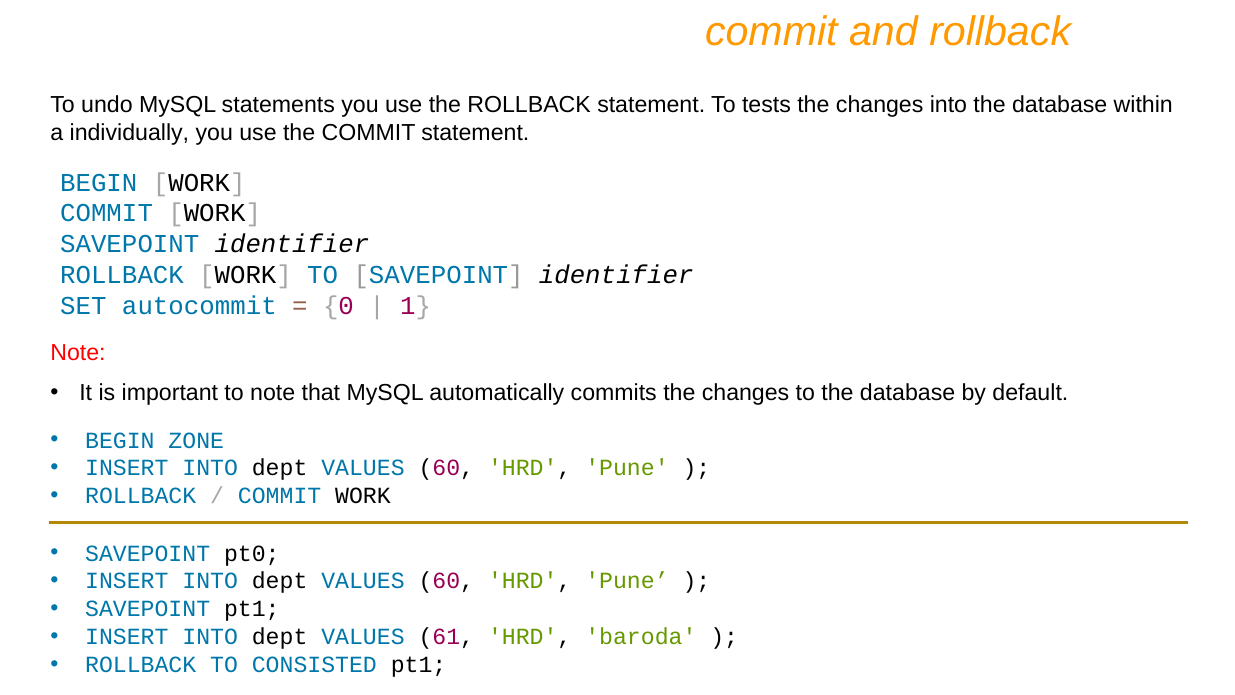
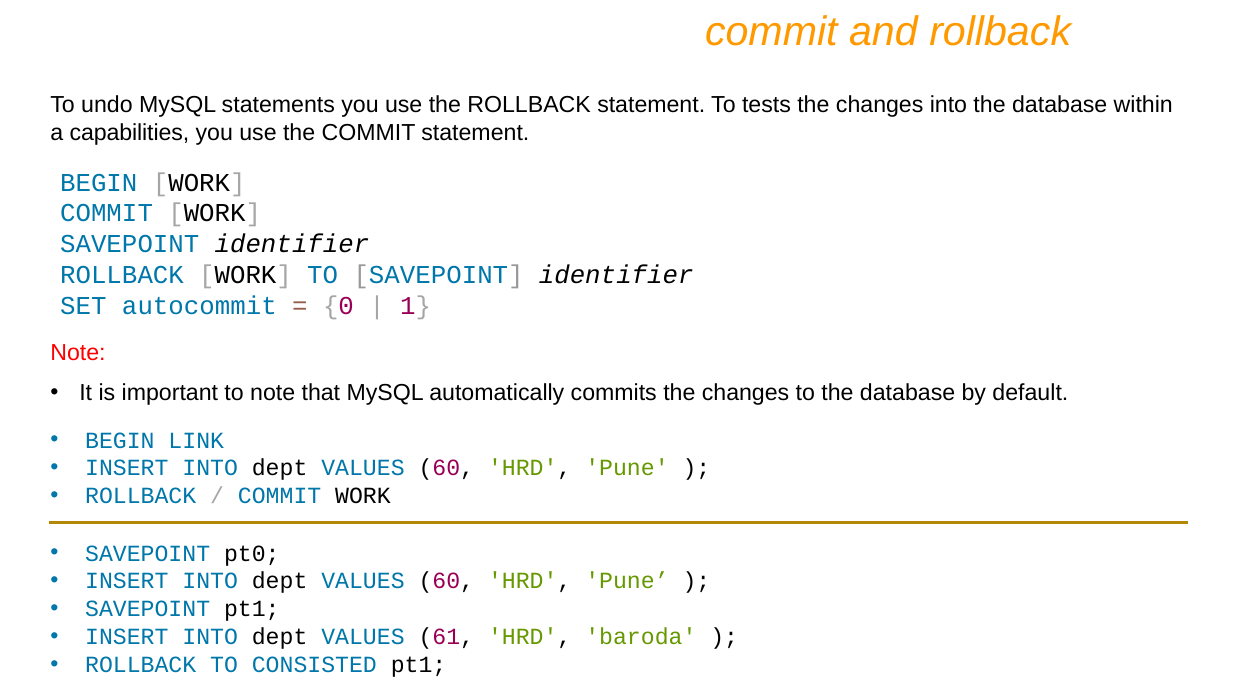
individually: individually -> capabilities
ZONE: ZONE -> LINK
